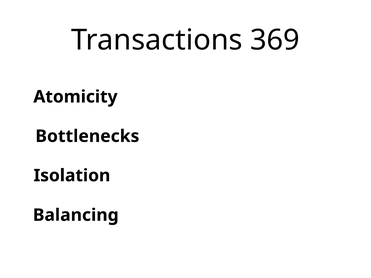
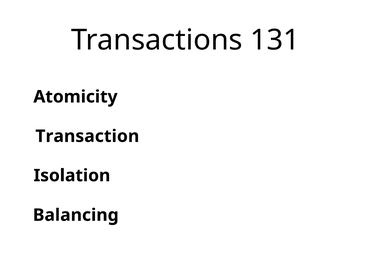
369: 369 -> 131
Bottlenecks: Bottlenecks -> Transaction
